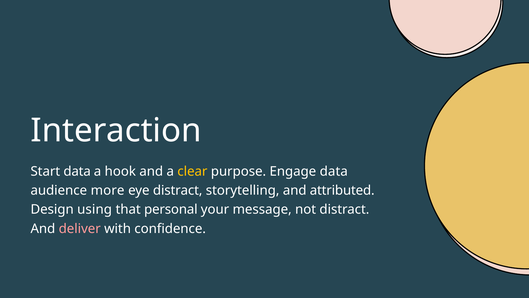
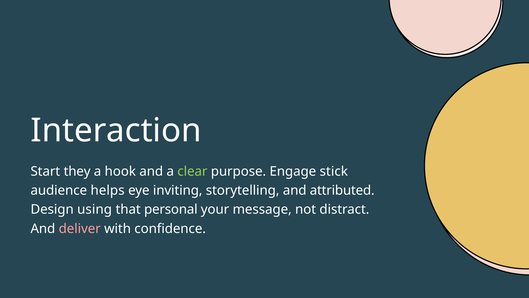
Start data: data -> they
clear colour: yellow -> light green
Engage data: data -> stick
more: more -> helps
eye distract: distract -> inviting
